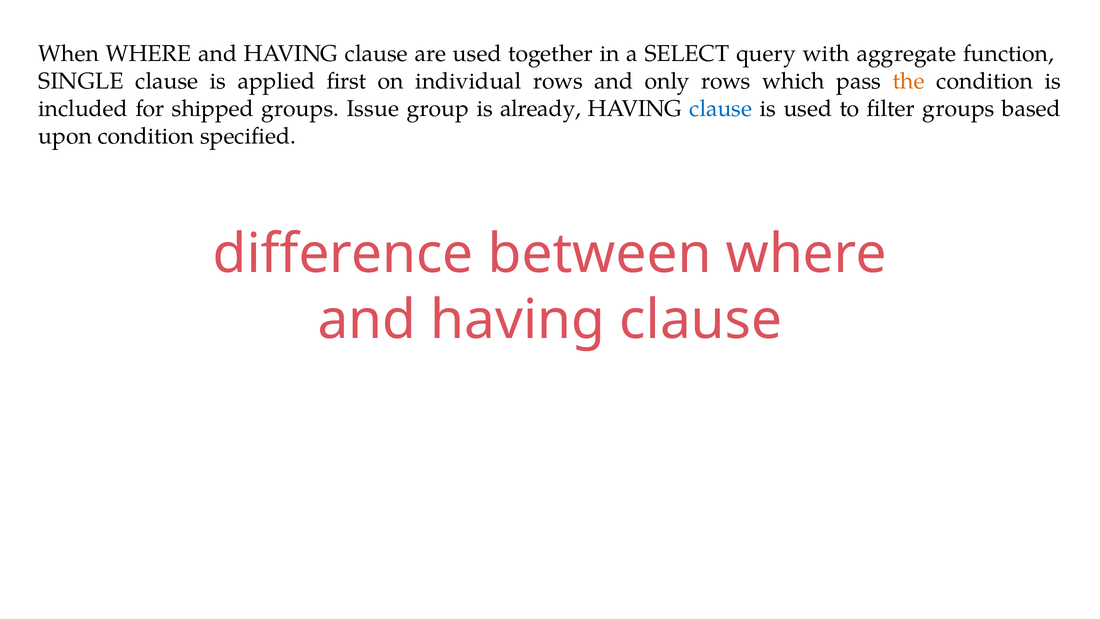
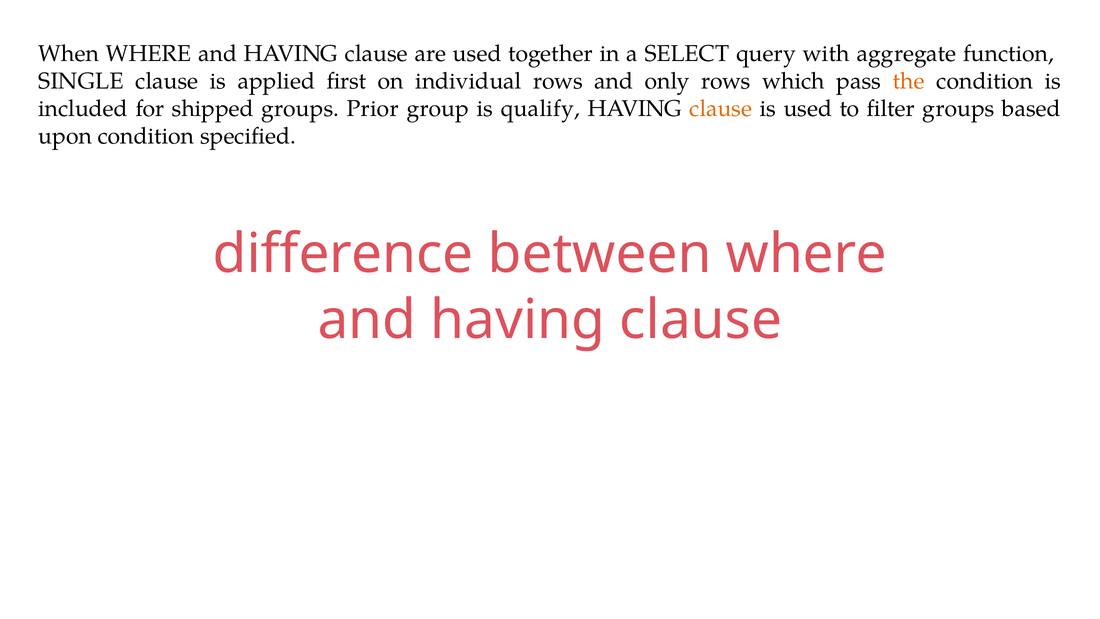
Issue: Issue -> Prior
already: already -> qualify
clause at (721, 108) colour: blue -> orange
